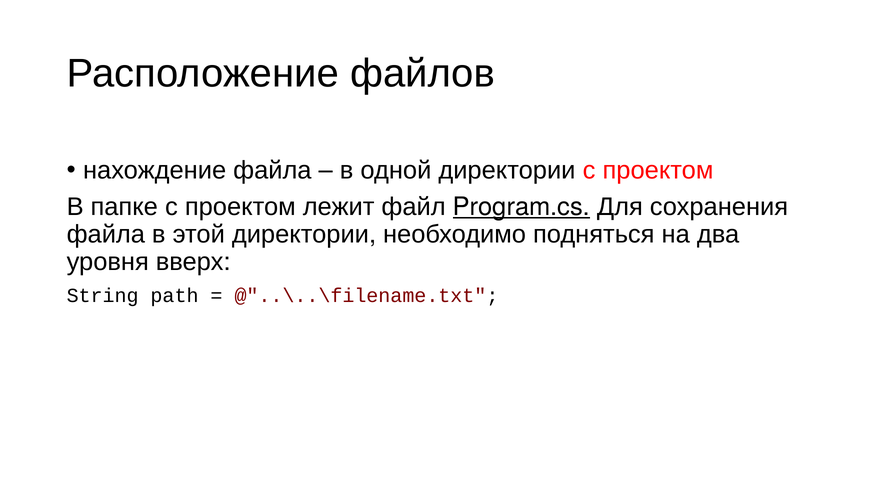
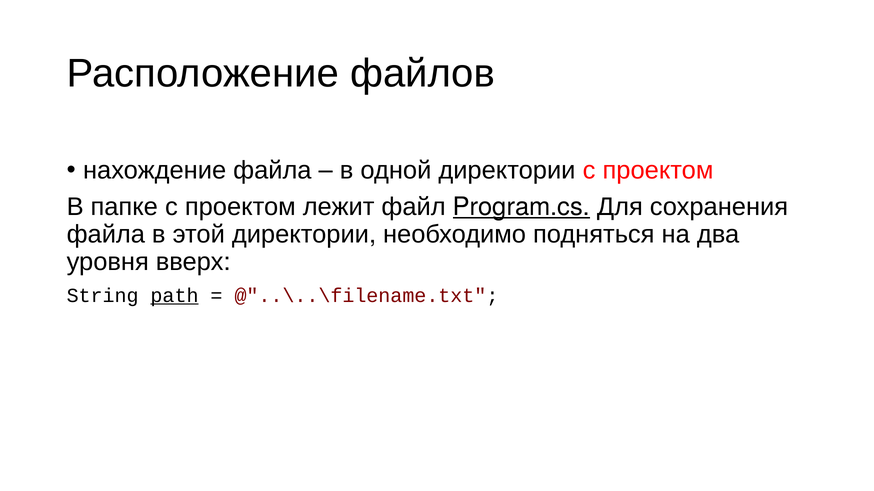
path underline: none -> present
